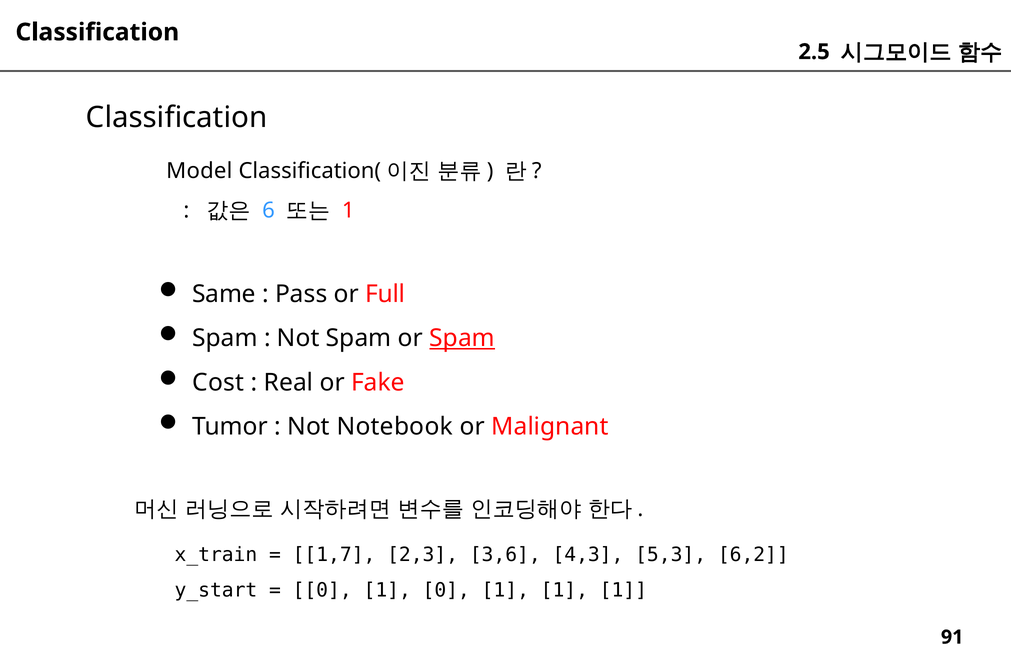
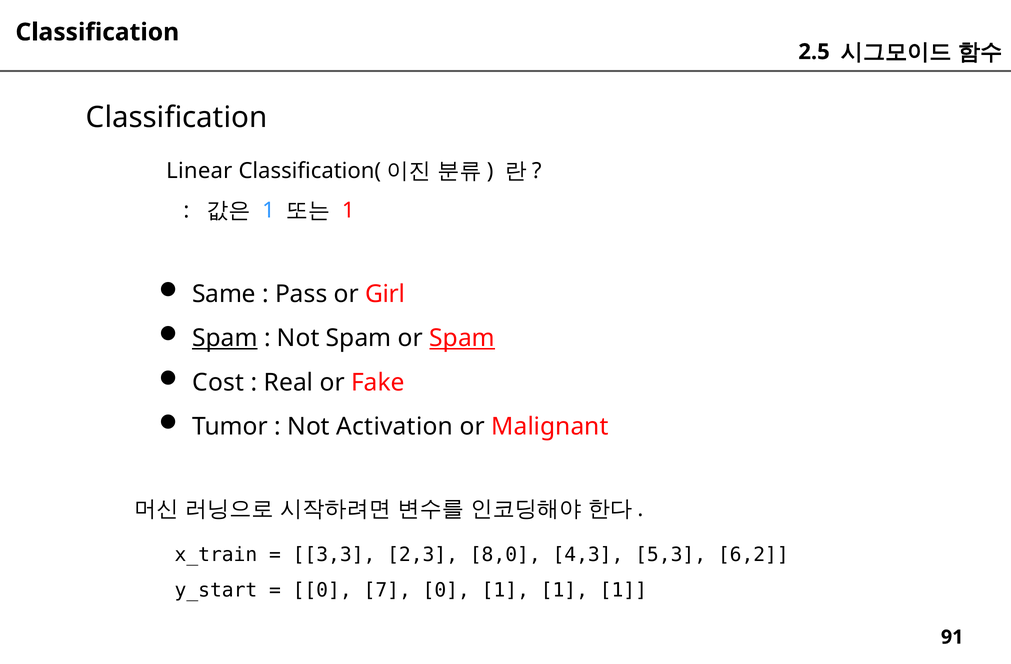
Model: Model -> Linear
6 at (269, 211): 6 -> 1
Full: Full -> Girl
Spam at (225, 338) underline: none -> present
Notebook: Notebook -> Activation
1,7: 1,7 -> 3,3
3,6: 3,6 -> 8,0
1 at (387, 590): 1 -> 7
